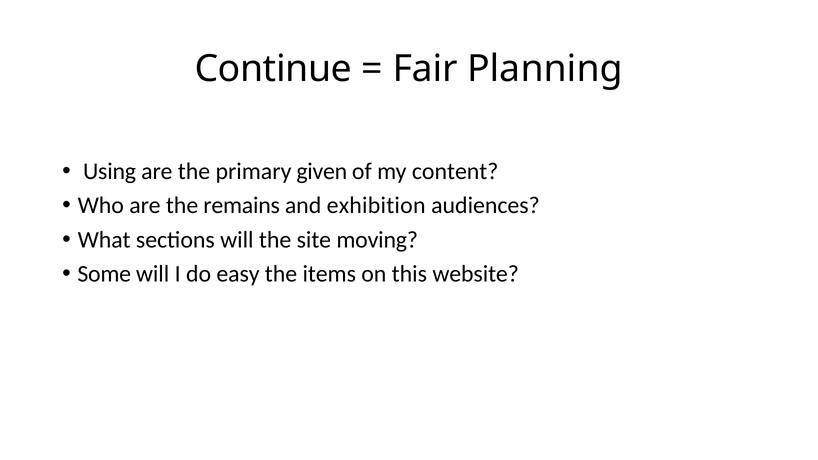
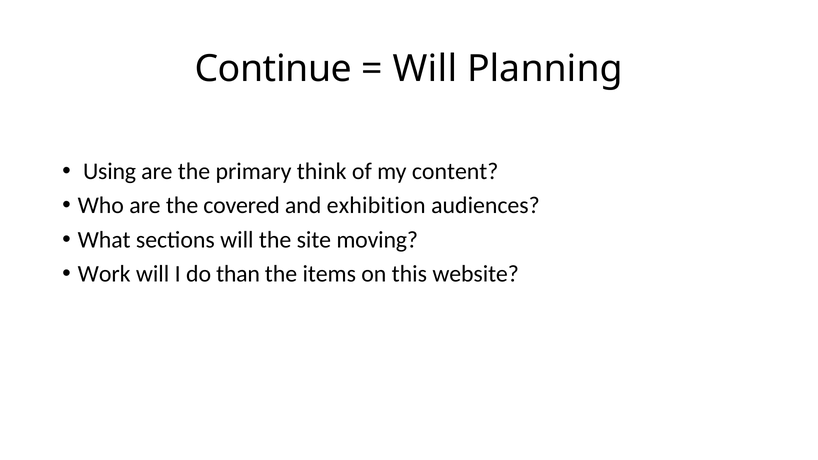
Fair at (425, 69): Fair -> Will
given: given -> think
remains: remains -> covered
Some: Some -> Work
easy: easy -> than
